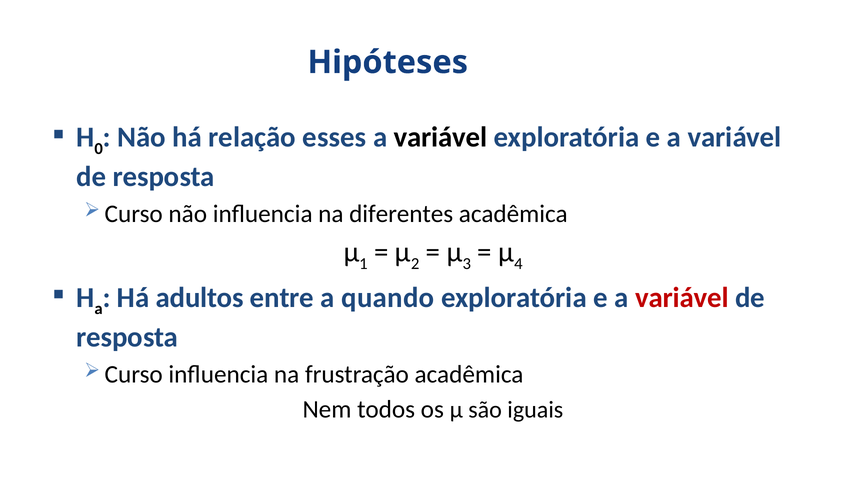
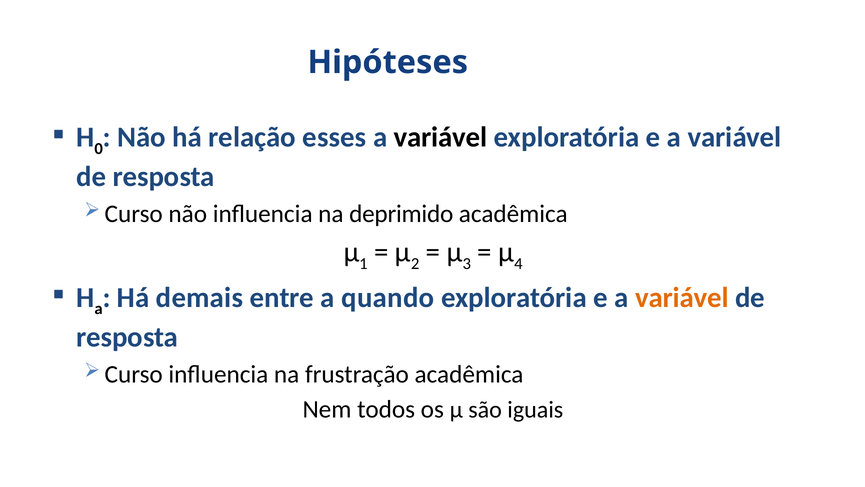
diferentes: diferentes -> deprimido
adultos: adultos -> demais
variável at (682, 297) colour: red -> orange
